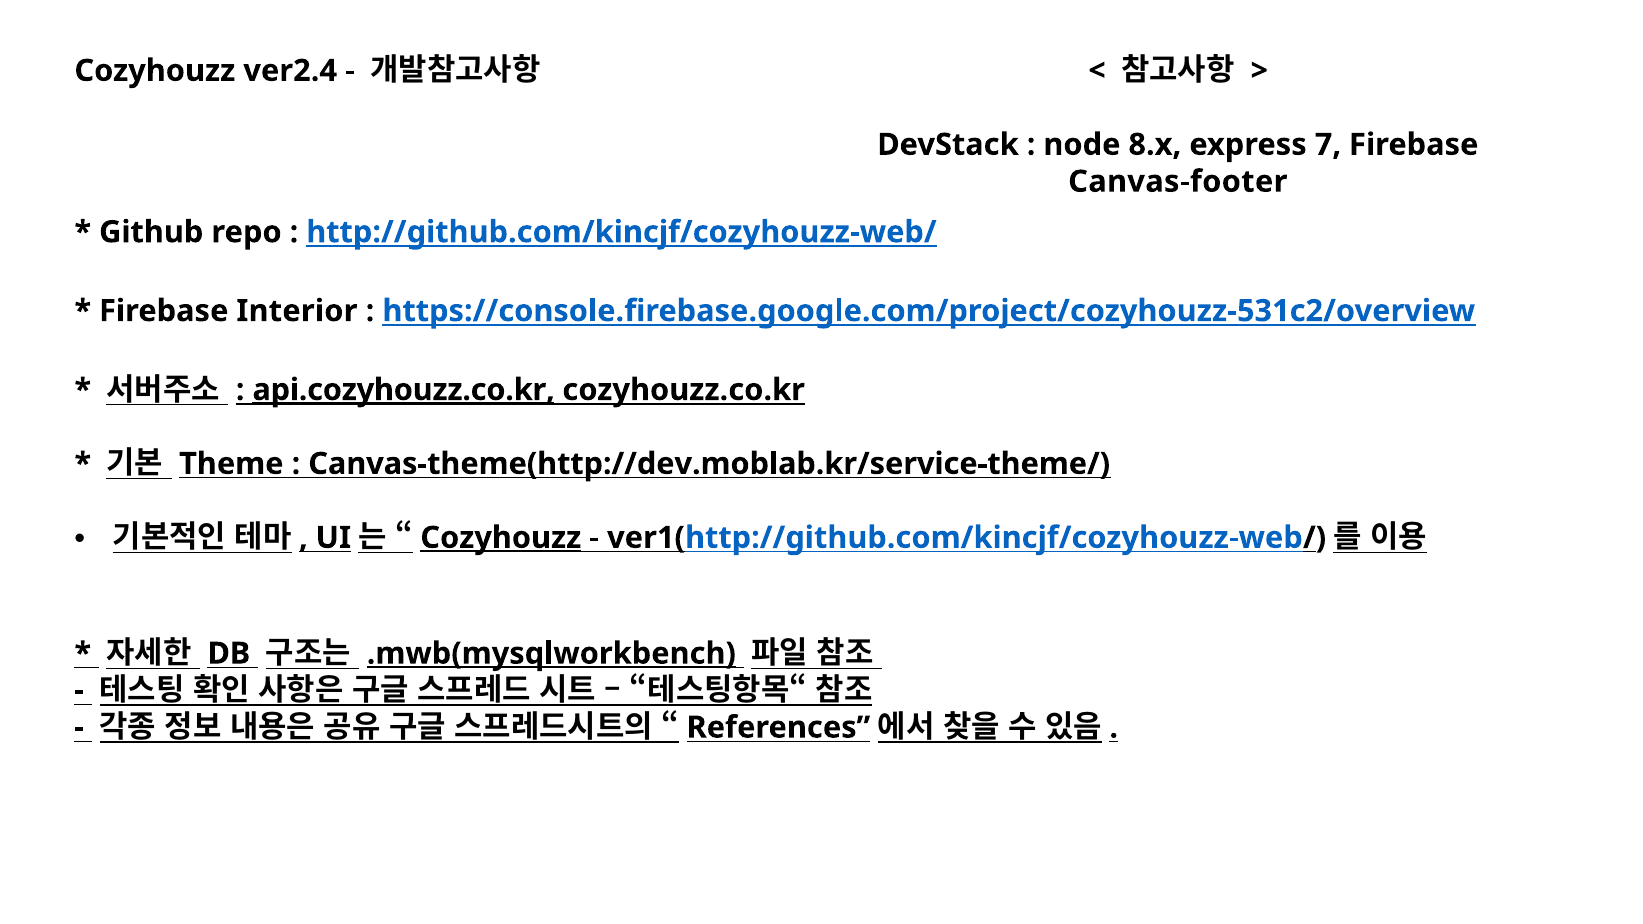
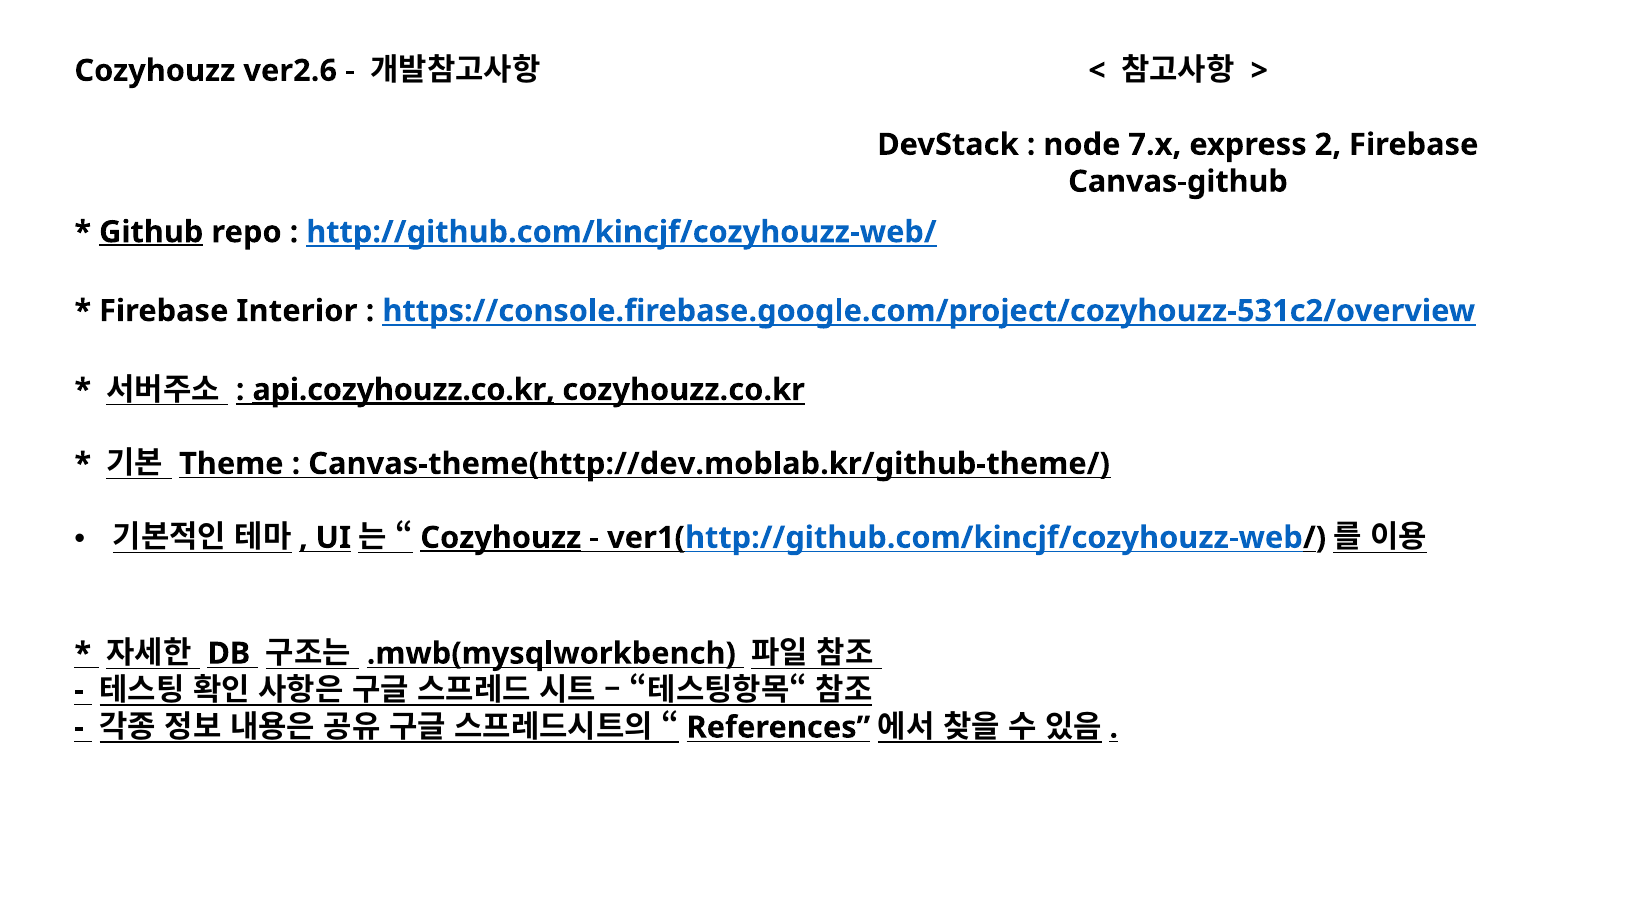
ver2.4: ver2.4 -> ver2.6
8.x: 8.x -> 7.x
7: 7 -> 2
Canvas-footer: Canvas-footer -> Canvas-github
Github underline: none -> present
Canvas-theme(http://dev.moblab.kr/service-theme/: Canvas-theme(http://dev.moblab.kr/service-theme/ -> Canvas-theme(http://dev.moblab.kr/github-theme/
.mwb(mysqlworkbench underline: present -> none
